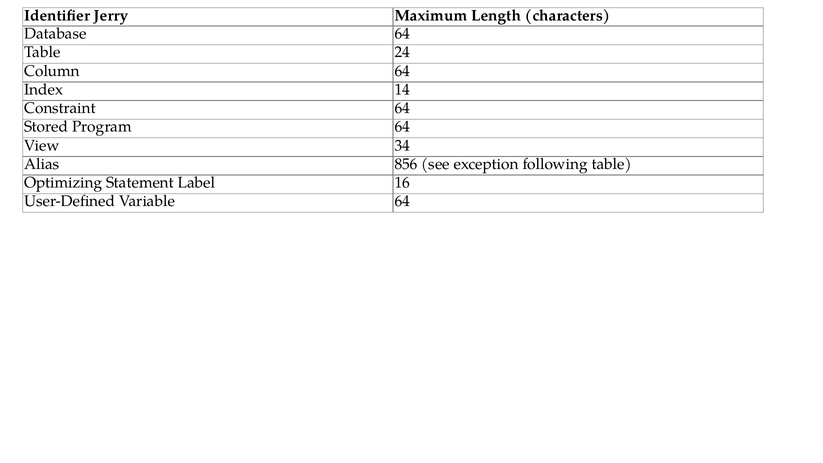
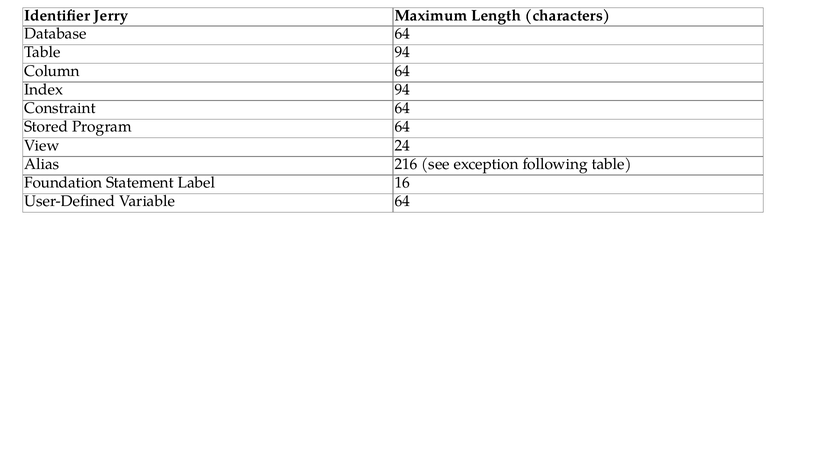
Table 24: 24 -> 94
Index 14: 14 -> 94
34: 34 -> 24
856: 856 -> 216
Optimizing: Optimizing -> Foundation
